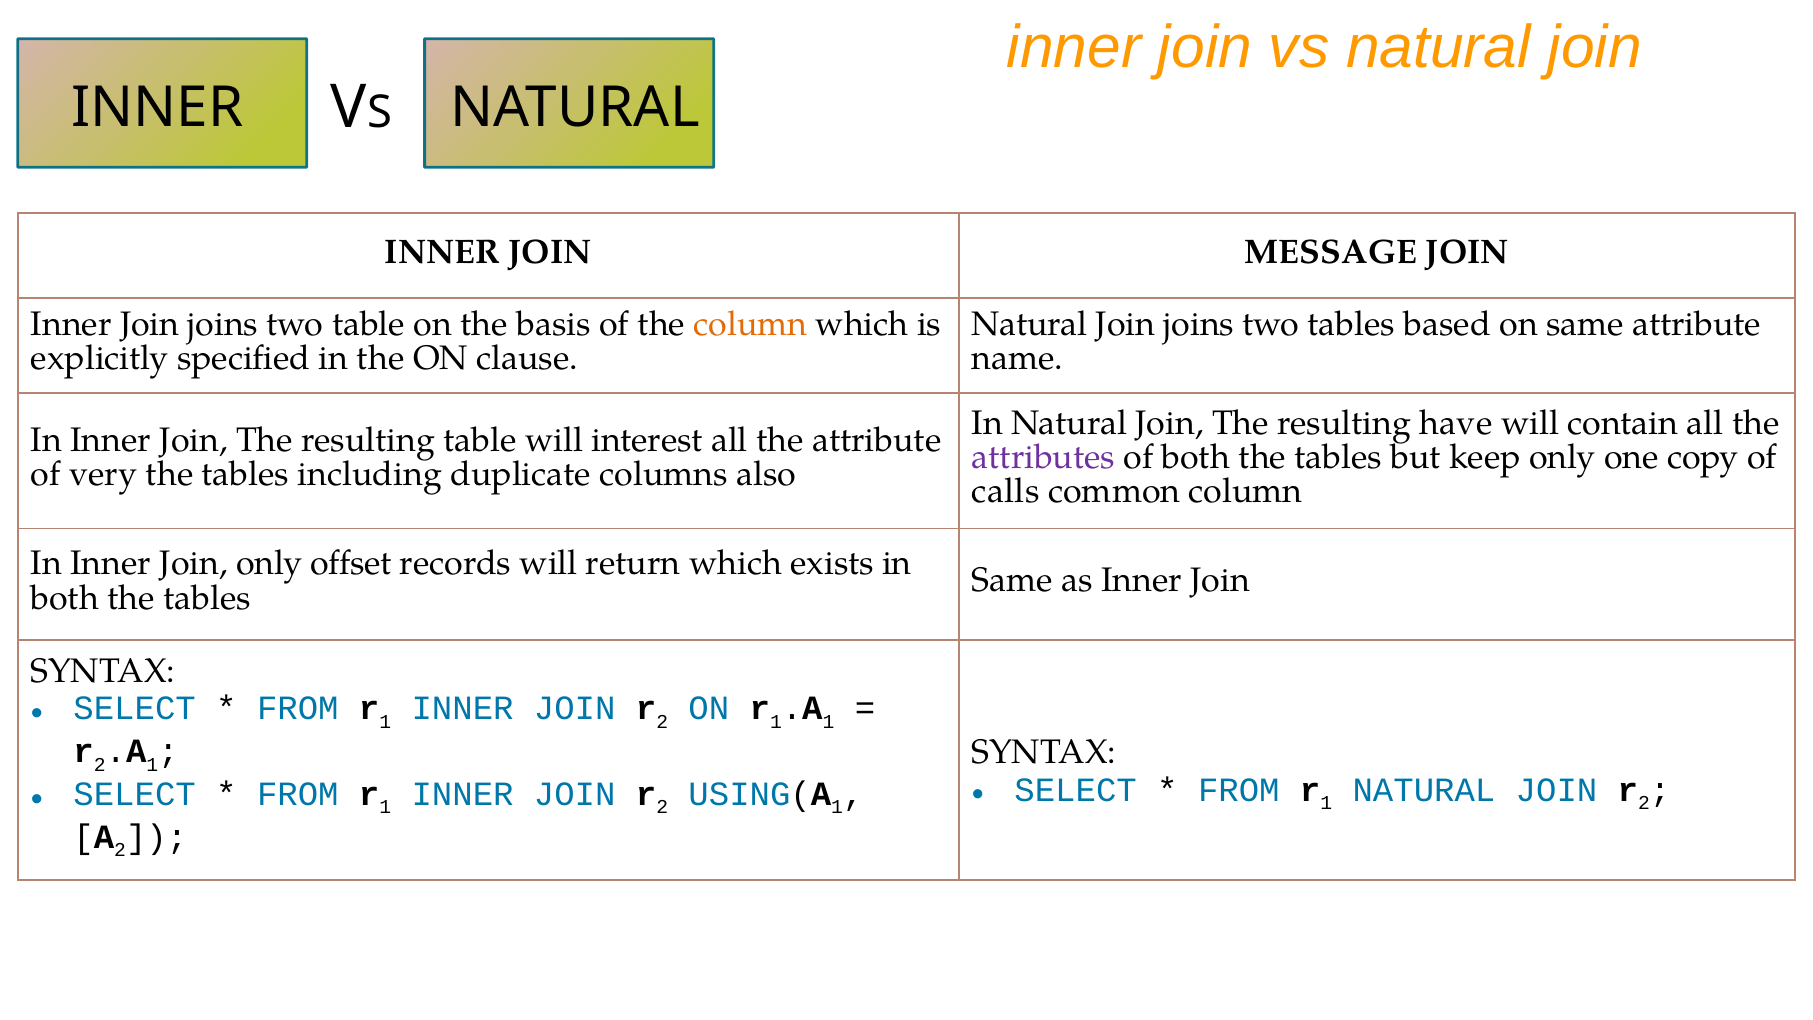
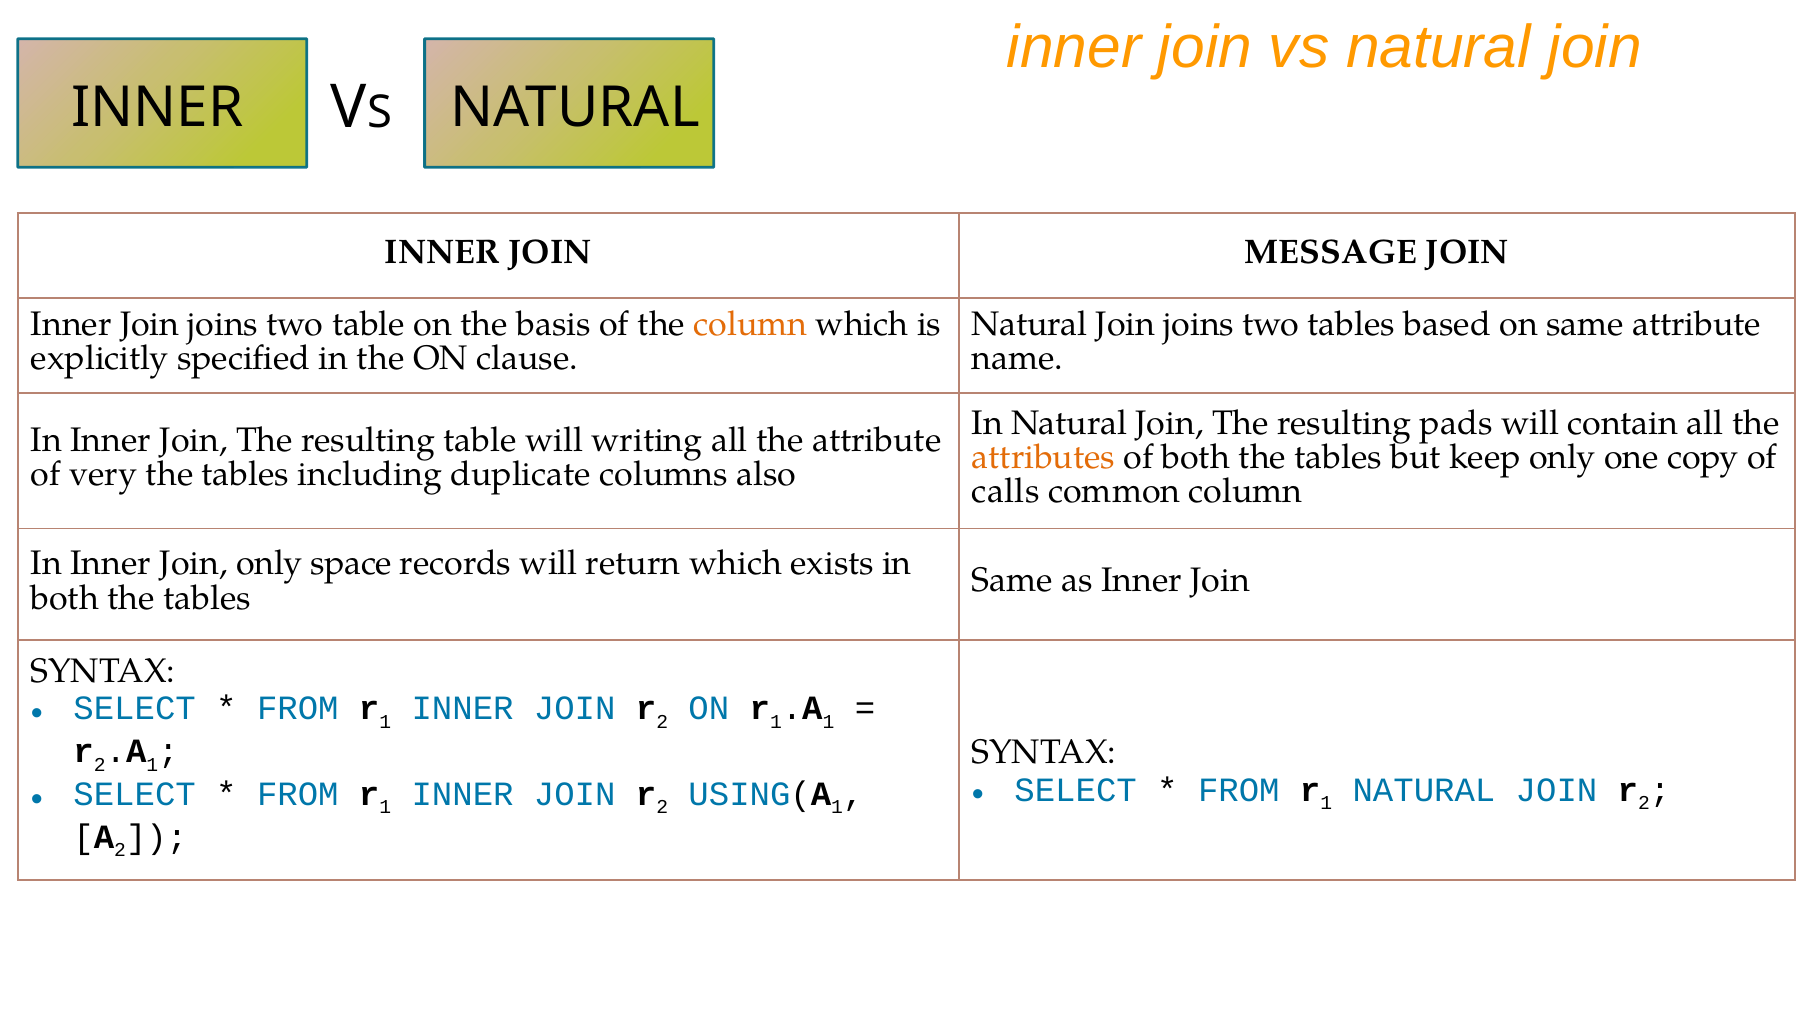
have: have -> pads
interest: interest -> writing
attributes colour: purple -> orange
offset: offset -> space
